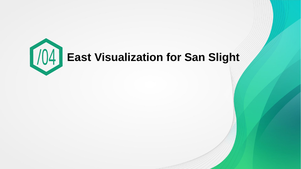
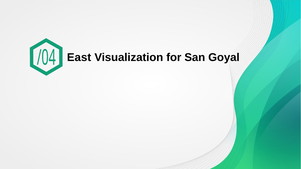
Slight: Slight -> Goyal
